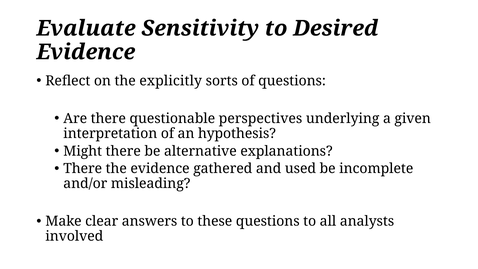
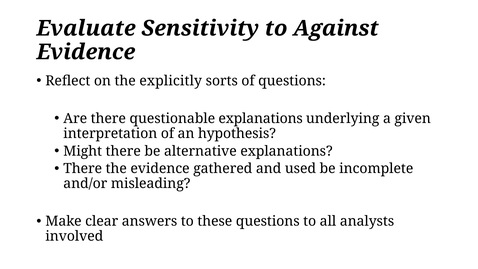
Desired: Desired -> Against
questionable perspectives: perspectives -> explanations
